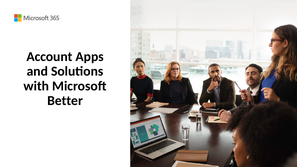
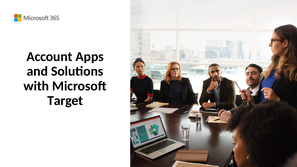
Better: Better -> Target
